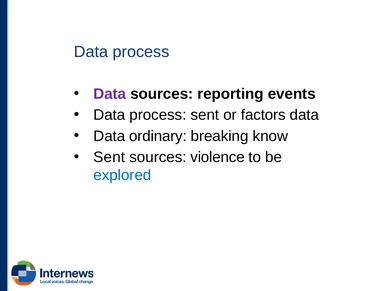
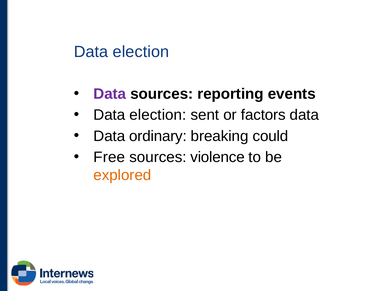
process at (141, 52): process -> election
process at (158, 115): process -> election
know: know -> could
Sent at (109, 158): Sent -> Free
explored colour: blue -> orange
